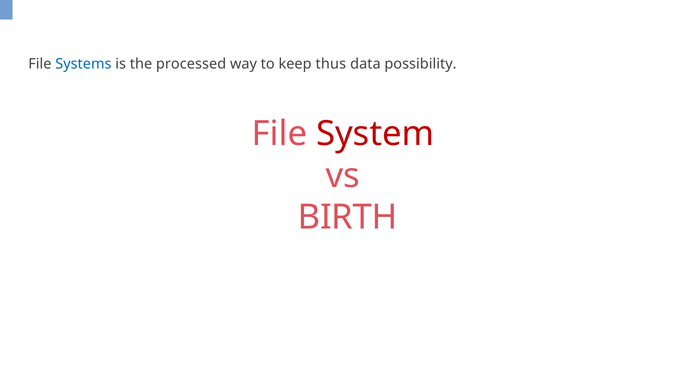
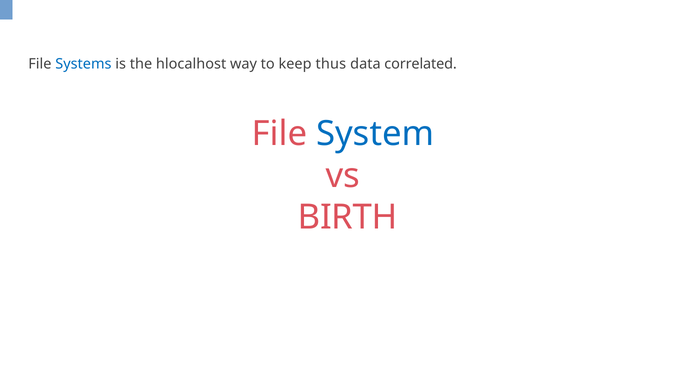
processed: processed -> hlocalhost
possibility: possibility -> correlated
System colour: red -> blue
